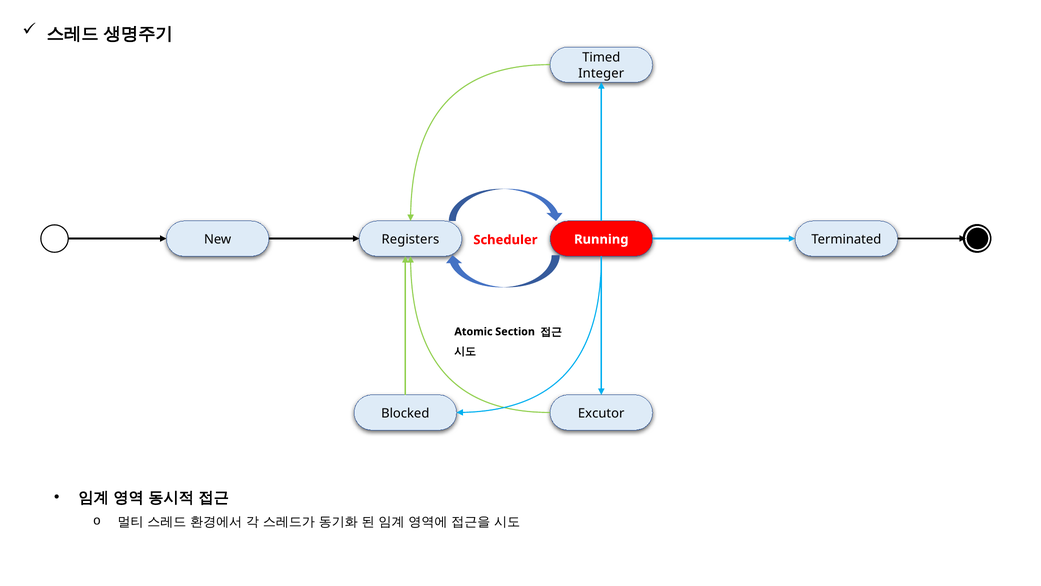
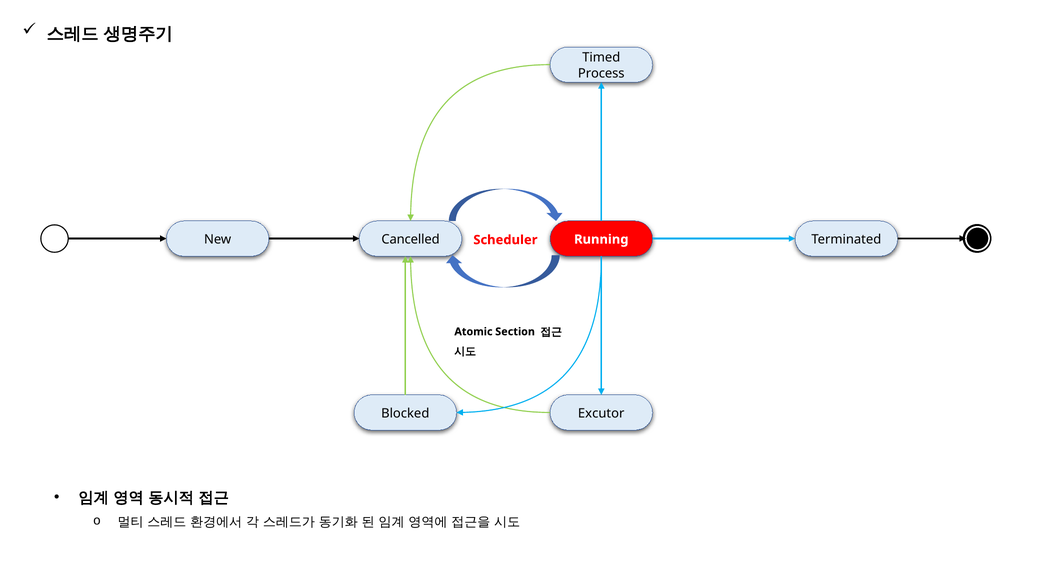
Integer: Integer -> Process
Registers: Registers -> Cancelled
